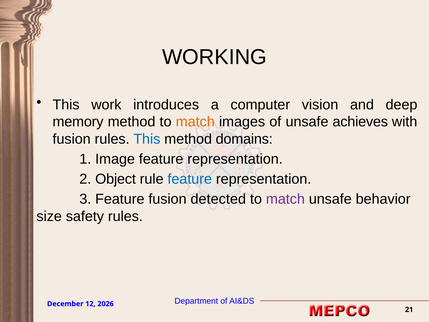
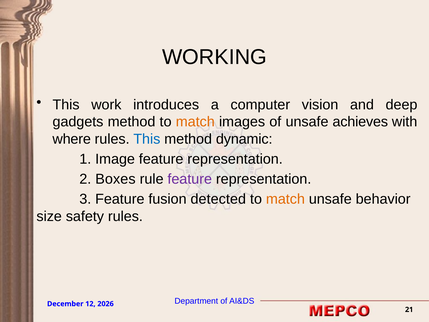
memory: memory -> gadgets
fusion at (72, 139): fusion -> where
domains: domains -> dynamic
Object: Object -> Boxes
feature at (190, 179) colour: blue -> purple
match at (285, 199) colour: purple -> orange
